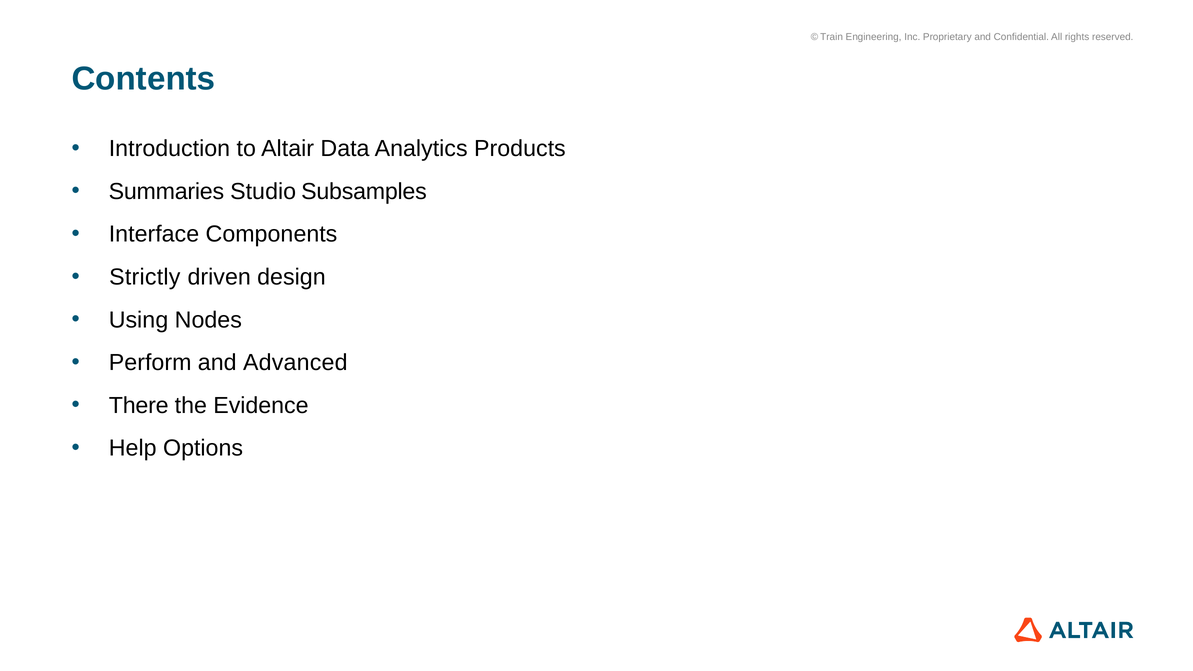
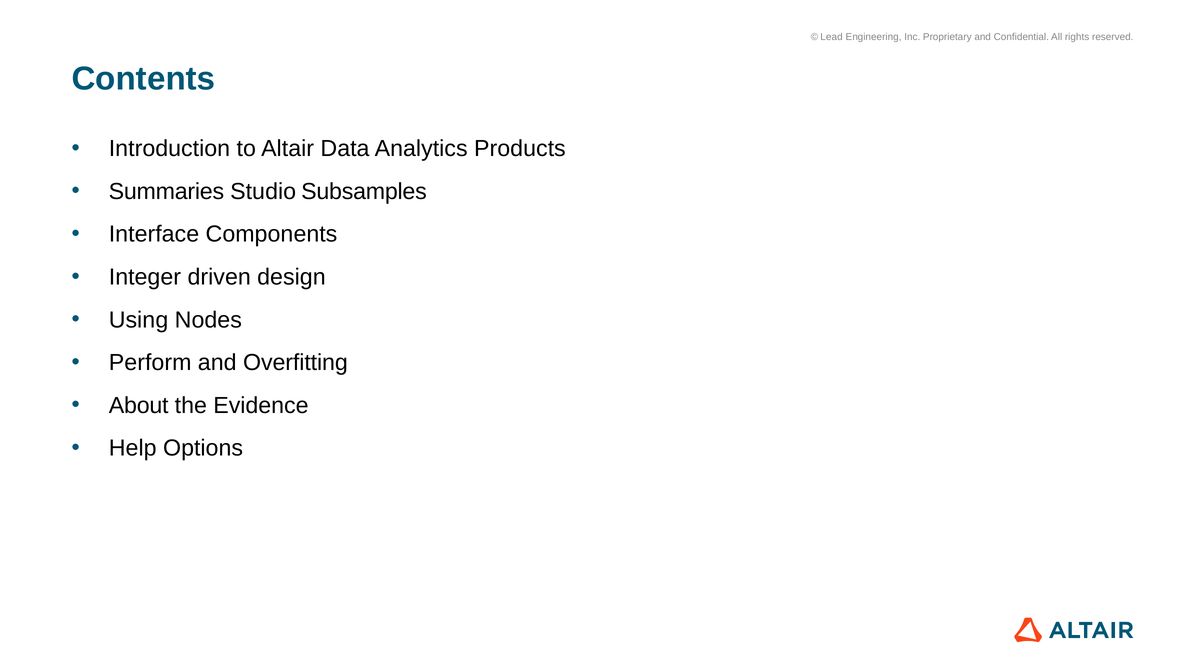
Train: Train -> Lead
Strictly: Strictly -> Integer
Advanced: Advanced -> Overfitting
There: There -> About
